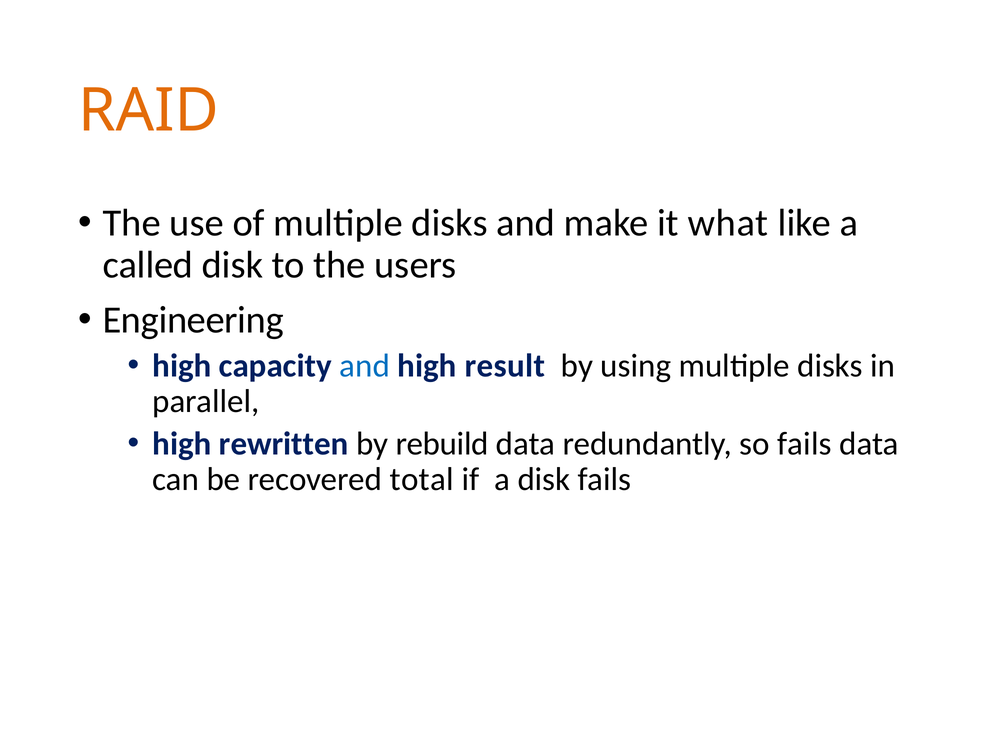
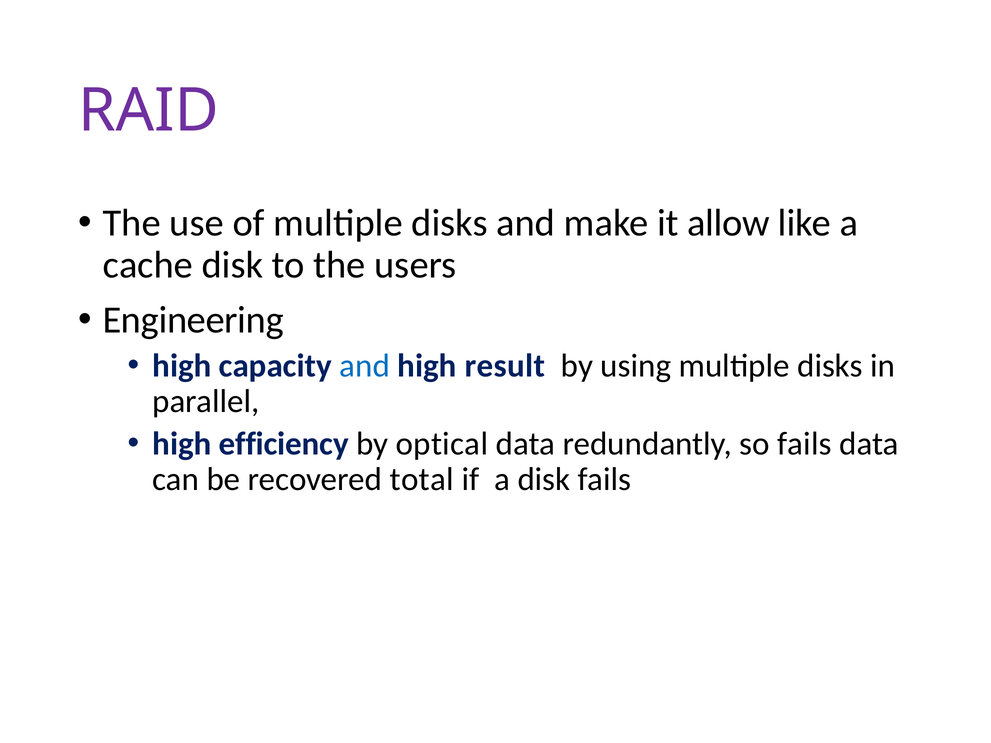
RAID colour: orange -> purple
what: what -> allow
called: called -> cache
rewritten: rewritten -> efficiency
rebuild: rebuild -> optical
